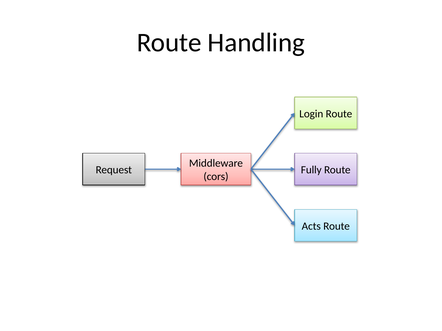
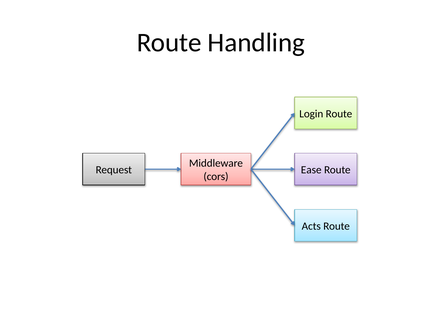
Fully: Fully -> Ease
